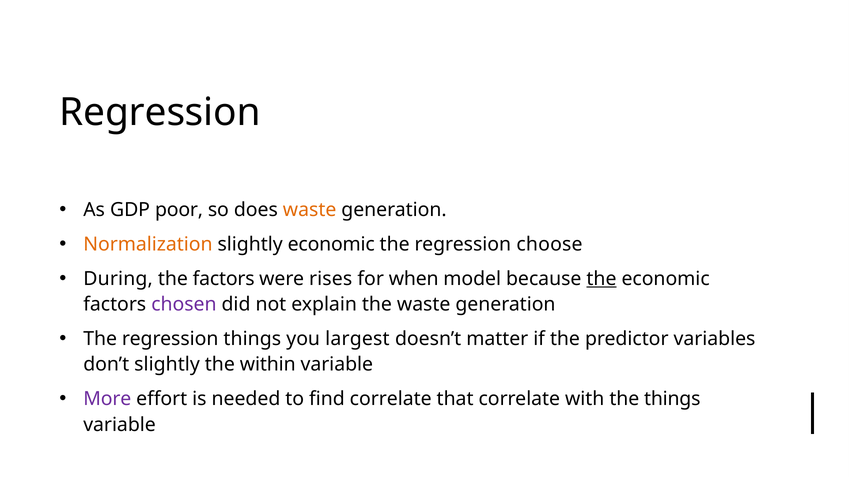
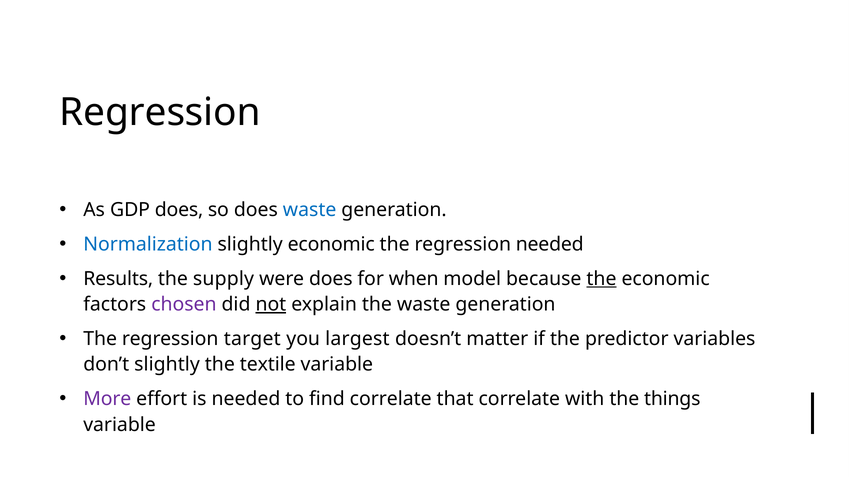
GDP poor: poor -> does
waste at (310, 210) colour: orange -> blue
Normalization colour: orange -> blue
regression choose: choose -> needed
During: During -> Results
the factors: factors -> supply
were rises: rises -> does
not underline: none -> present
regression things: things -> target
within: within -> textile
